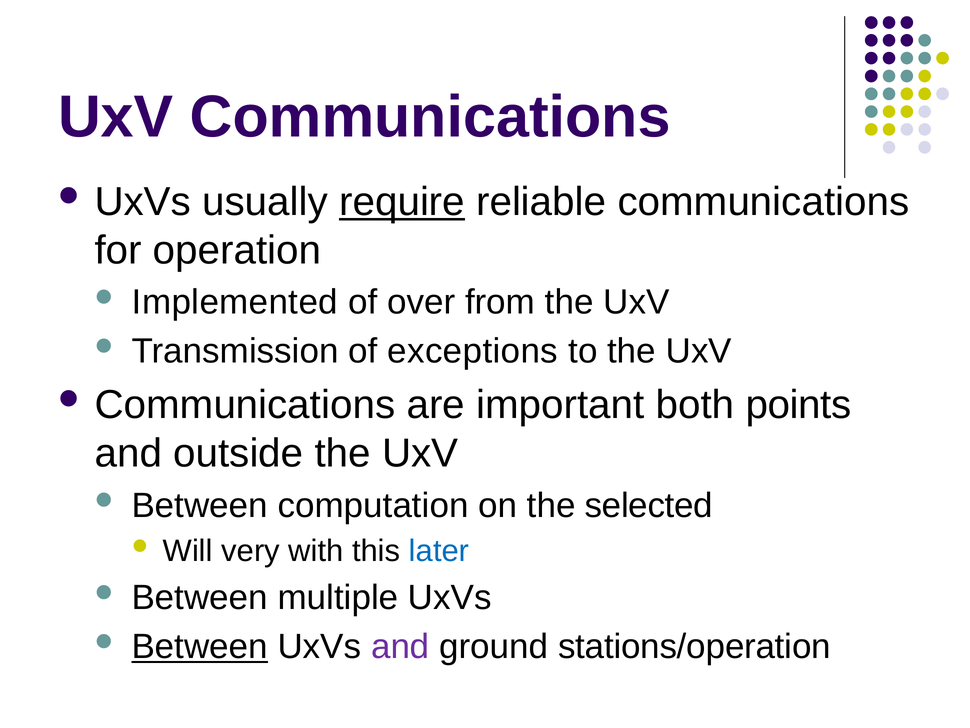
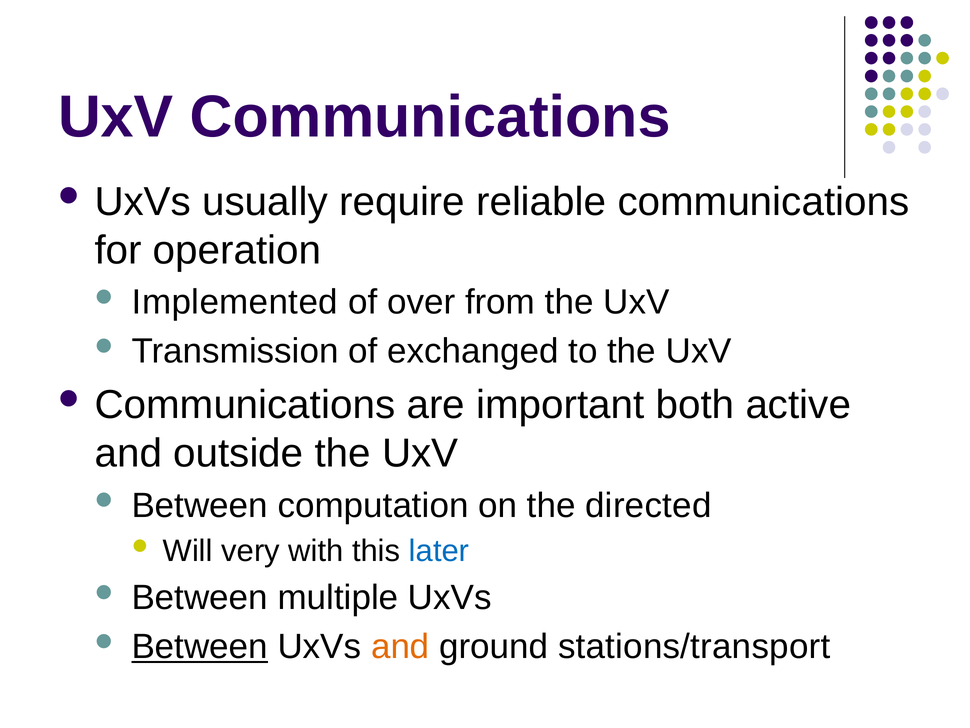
require underline: present -> none
exceptions: exceptions -> exchanged
points: points -> active
selected: selected -> directed
and at (400, 646) colour: purple -> orange
stations/operation: stations/operation -> stations/transport
